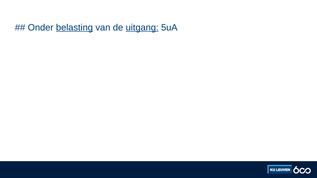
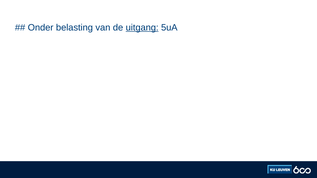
belasting underline: present -> none
